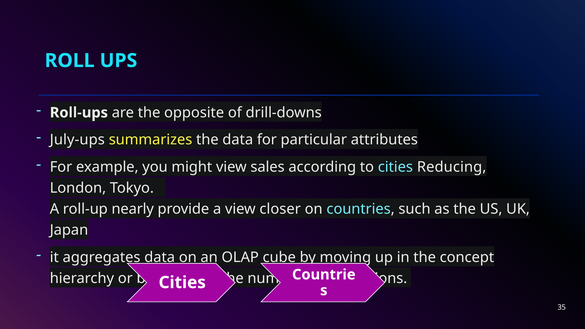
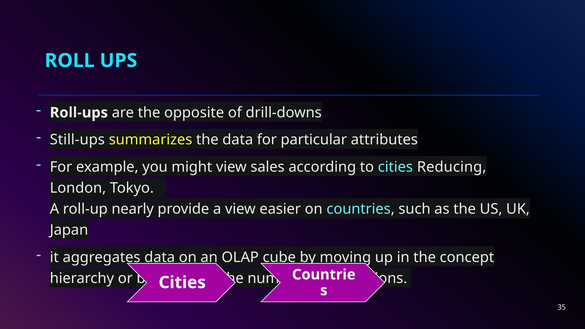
July-ups: July-ups -> Still-ups
closer: closer -> easier
